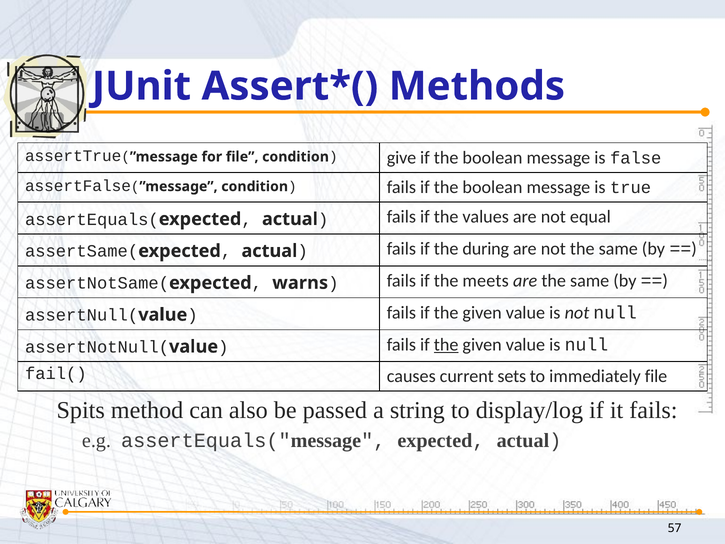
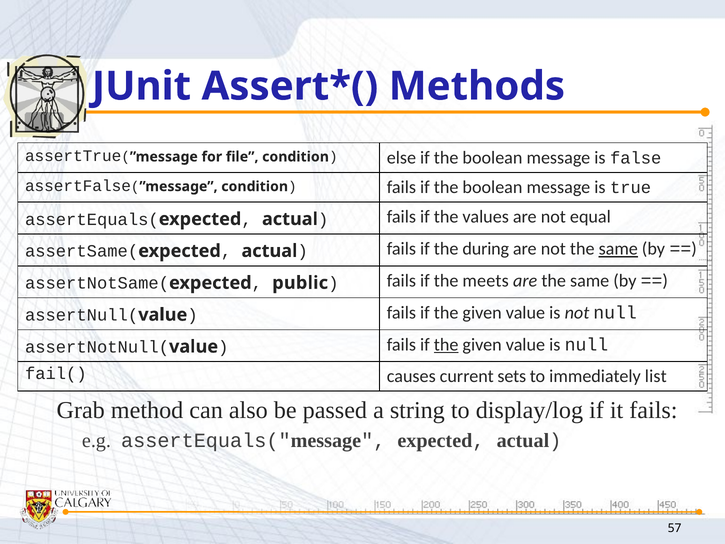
give: give -> else
same at (618, 249) underline: none -> present
warns: warns -> public
immediately file: file -> list
Spits: Spits -> Grab
